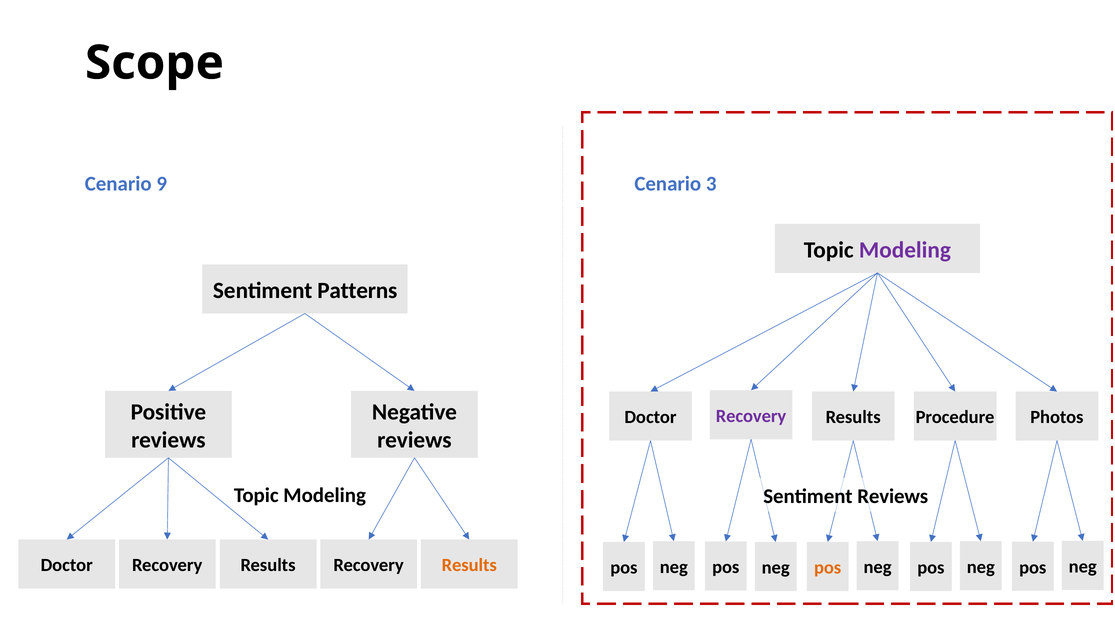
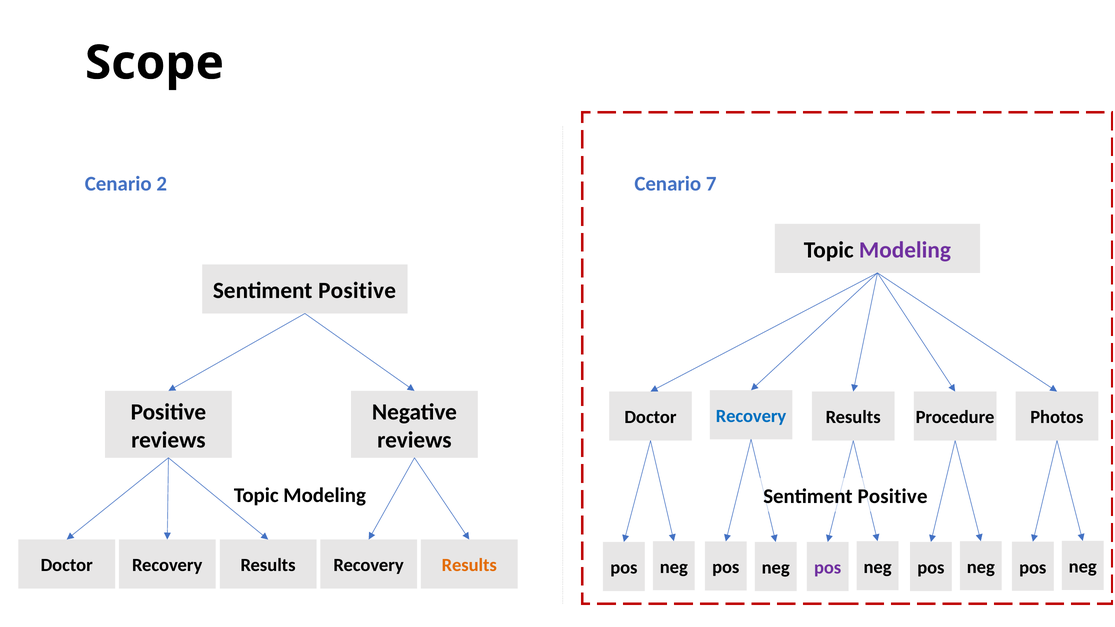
9: 9 -> 2
3: 3 -> 7
Patterns at (357, 291): Patterns -> Positive
Recovery at (751, 416) colour: purple -> blue
Reviews at (893, 496): Reviews -> Positive
pos at (828, 568) colour: orange -> purple
